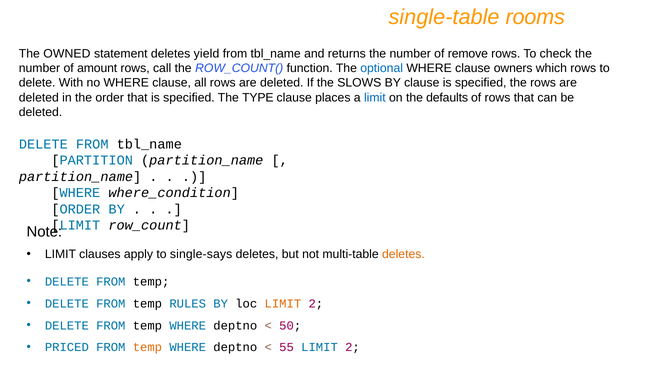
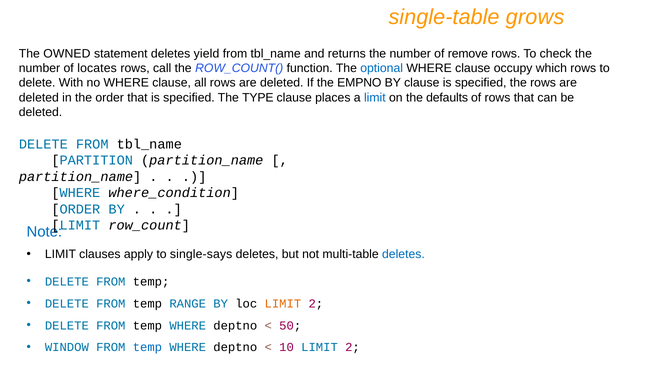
rooms: rooms -> grows
amount: amount -> locates
owners: owners -> occupy
SLOWS: SLOWS -> EMPNO
Note colour: black -> blue
deletes at (403, 254) colour: orange -> blue
RULES: RULES -> RANGE
PRICED: PRICED -> WINDOW
temp at (147, 348) colour: orange -> blue
55: 55 -> 10
